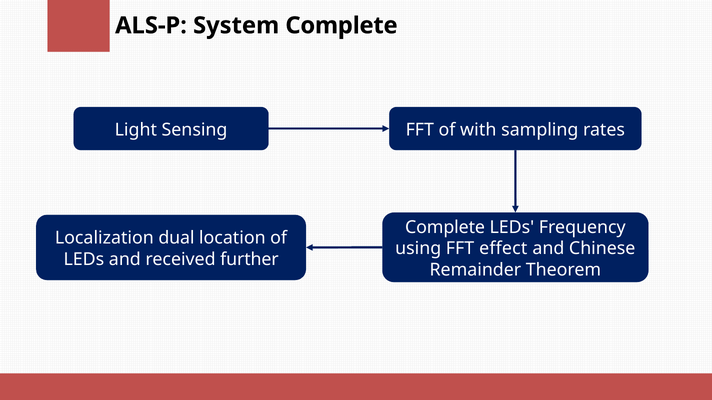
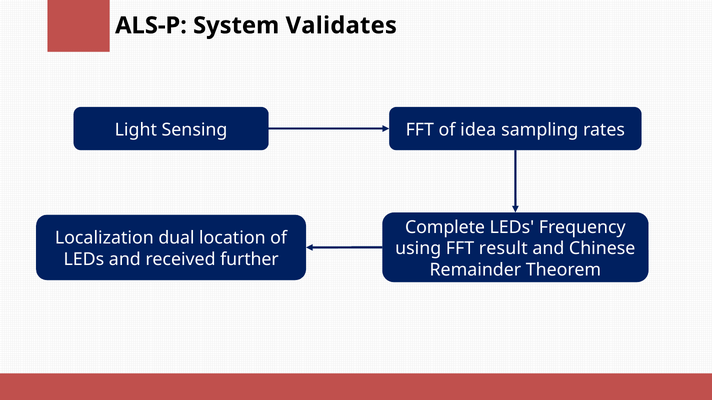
System Complete: Complete -> Validates
with: with -> idea
effect: effect -> result
